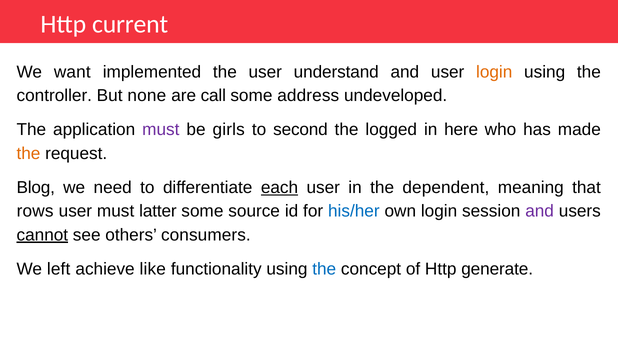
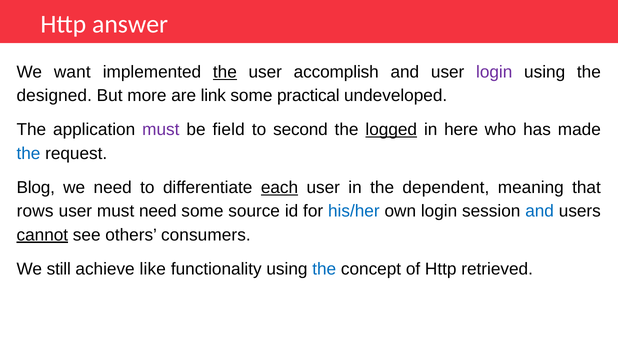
current: current -> answer
the at (225, 72) underline: none -> present
understand: understand -> accomplish
login at (494, 72) colour: orange -> purple
controller: controller -> designed
none: none -> more
call: call -> link
address: address -> practical
girls: girls -> field
logged underline: none -> present
the at (28, 153) colour: orange -> blue
must latter: latter -> need
and at (540, 211) colour: purple -> blue
left: left -> still
generate: generate -> retrieved
